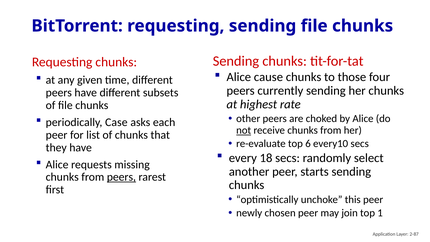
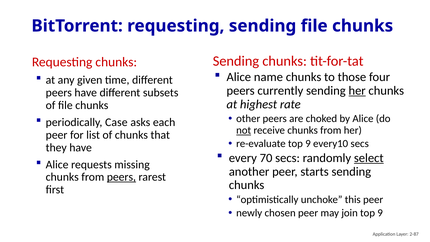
cause: cause -> name
her at (357, 91) underline: none -> present
re-evaluate top 6: 6 -> 9
18: 18 -> 70
select underline: none -> present
join top 1: 1 -> 9
